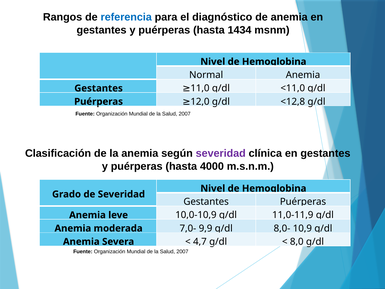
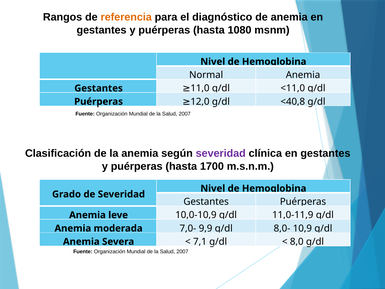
referencia colour: blue -> orange
1434: 1434 -> 1080
<12,8: <12,8 -> <40,8
4000: 4000 -> 1700
4,7: 4,7 -> 7,1
